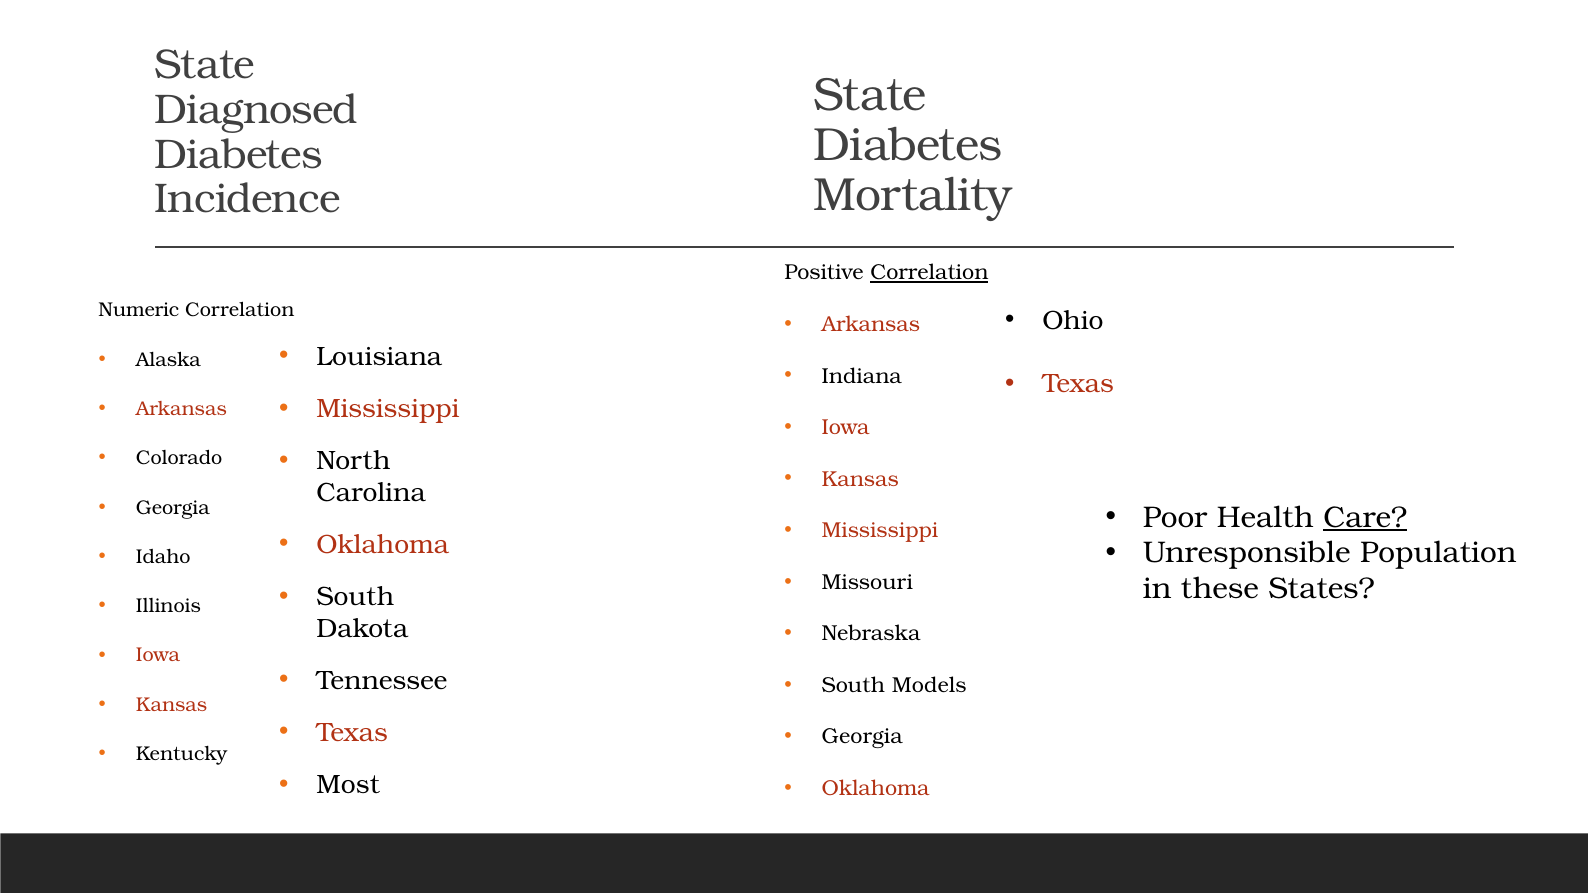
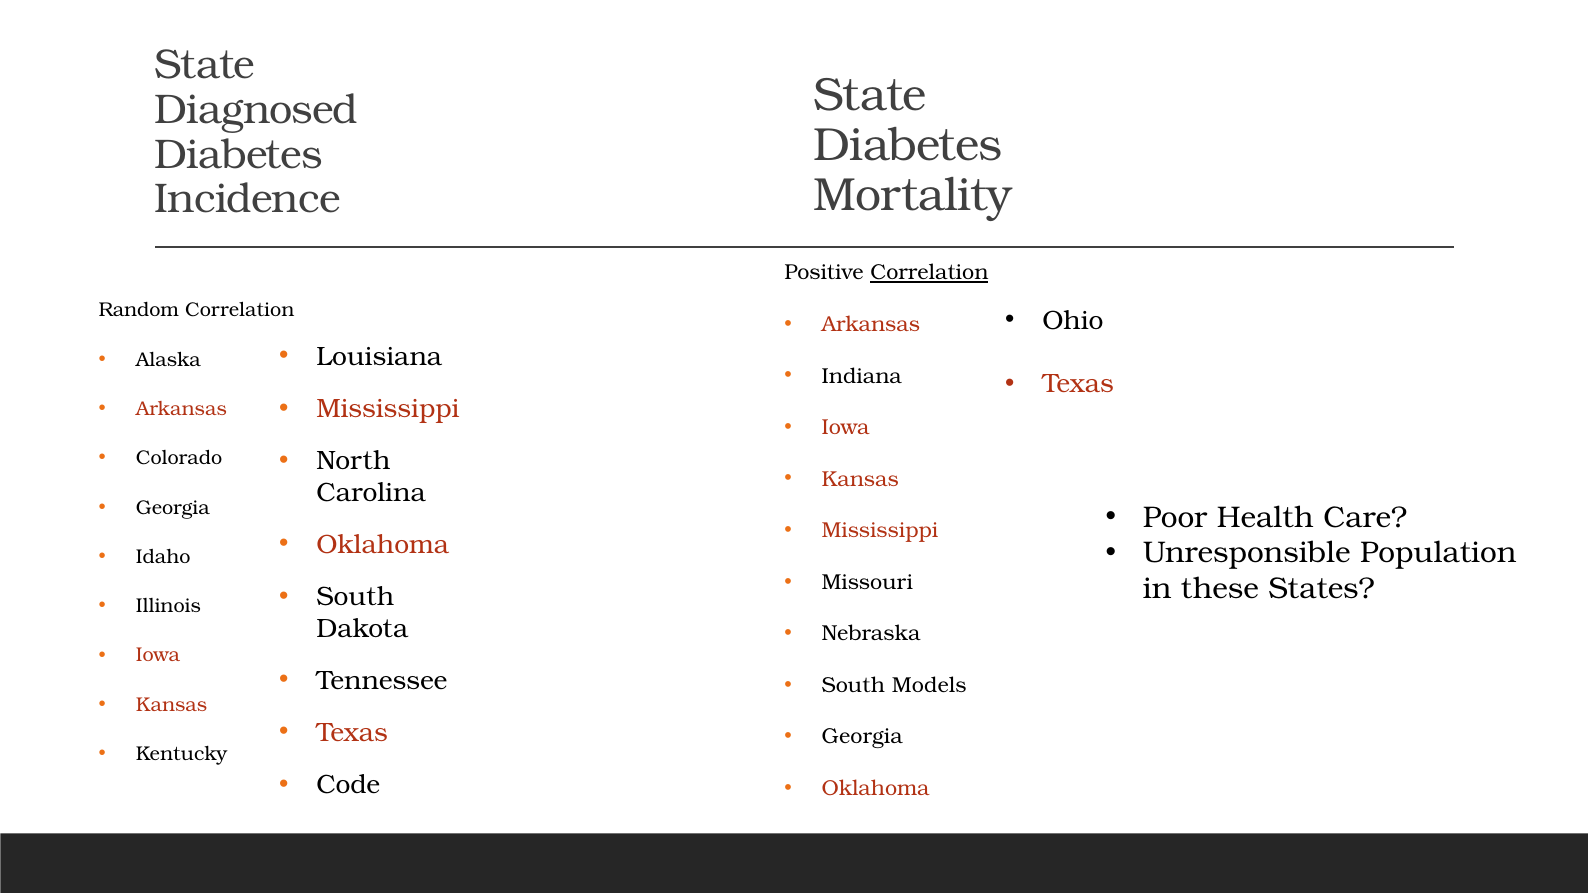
Numeric: Numeric -> Random
Care underline: present -> none
Most: Most -> Code
